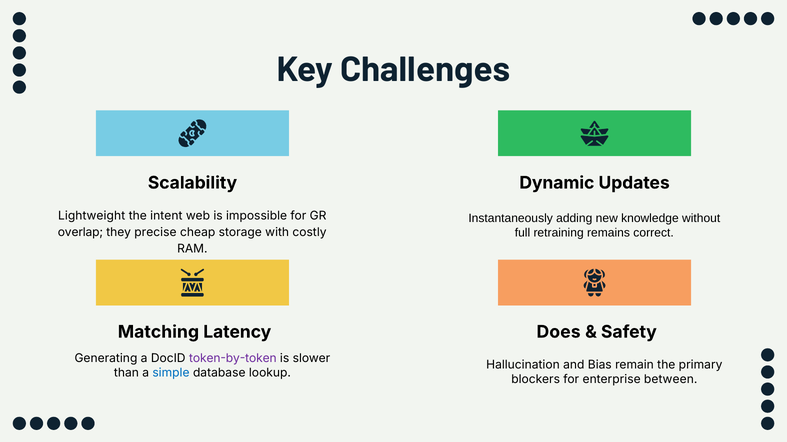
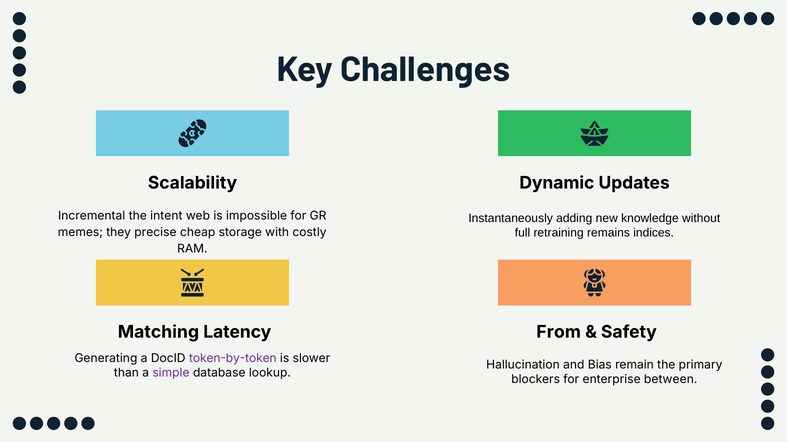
Lightweight: Lightweight -> Incremental
correct: correct -> indices
overlap: overlap -> memes
Does: Does -> From
simple colour: blue -> purple
